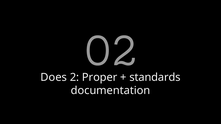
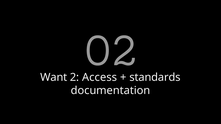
Does: Does -> Want
Proper: Proper -> Access
